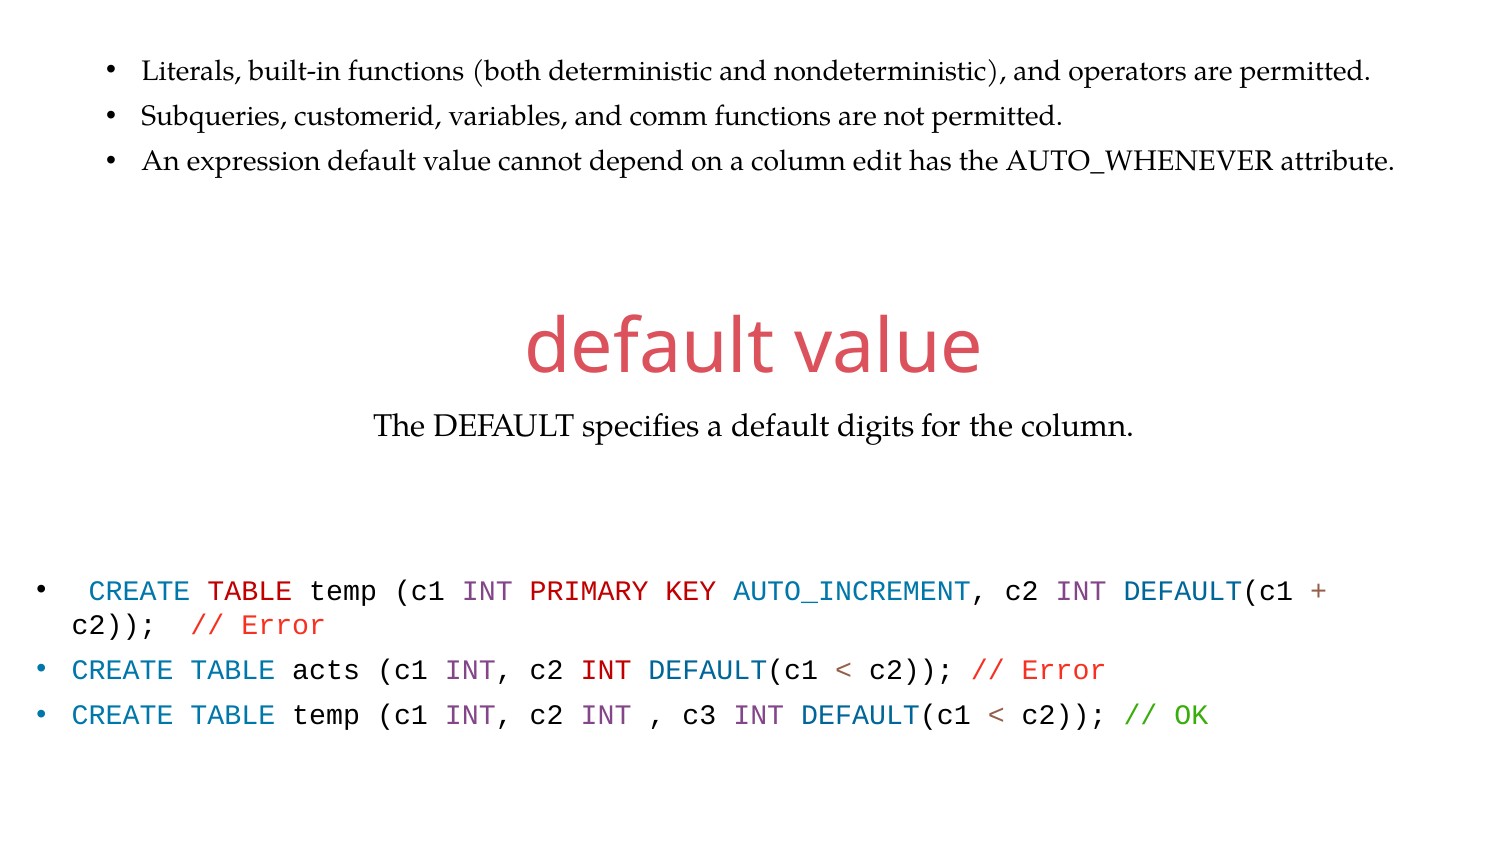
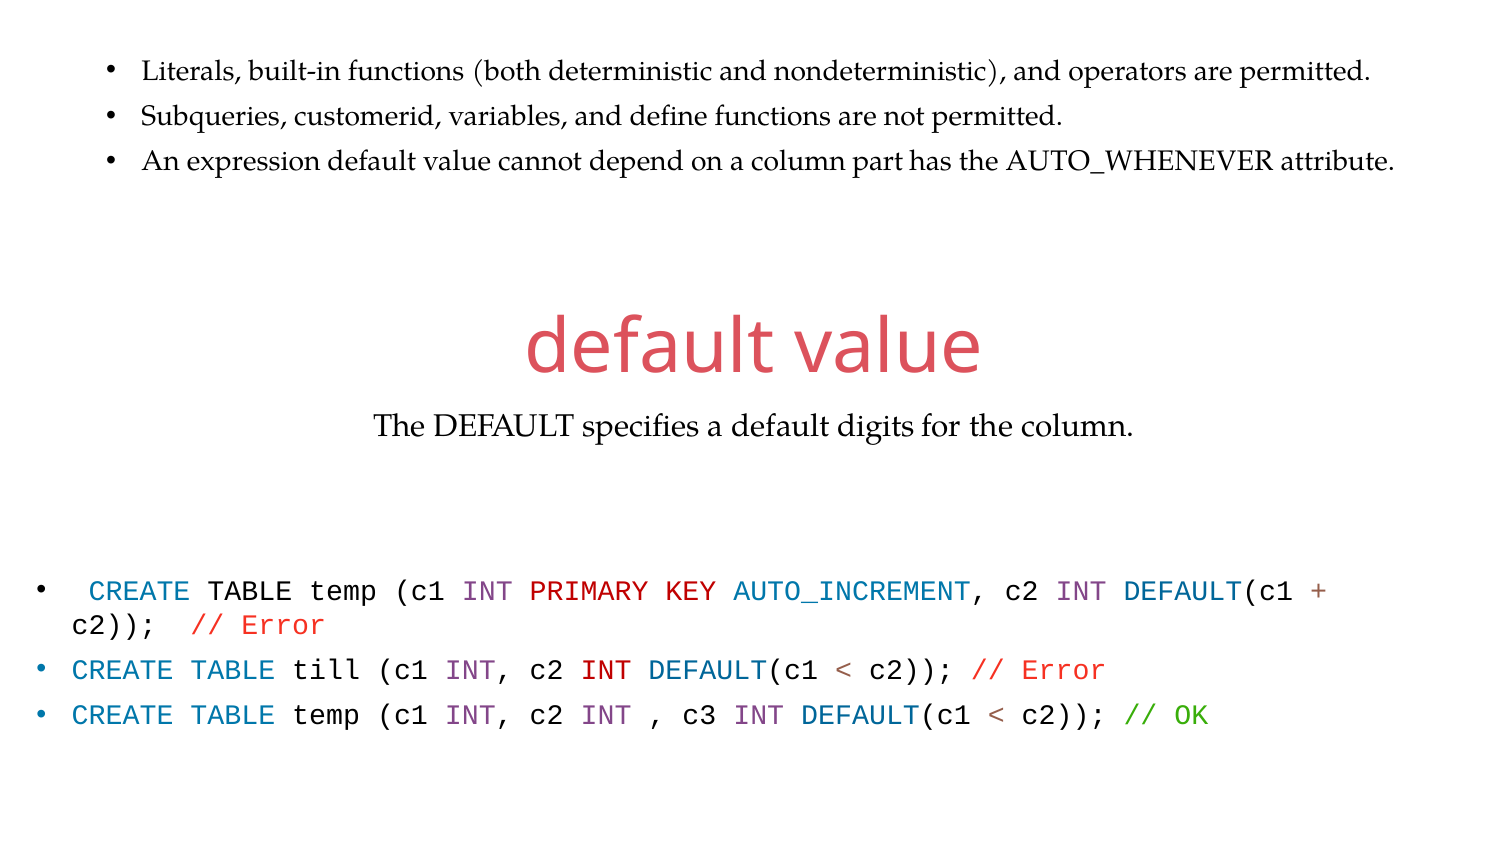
comm: comm -> define
edit: edit -> part
TABLE at (250, 591) colour: red -> black
acts: acts -> till
